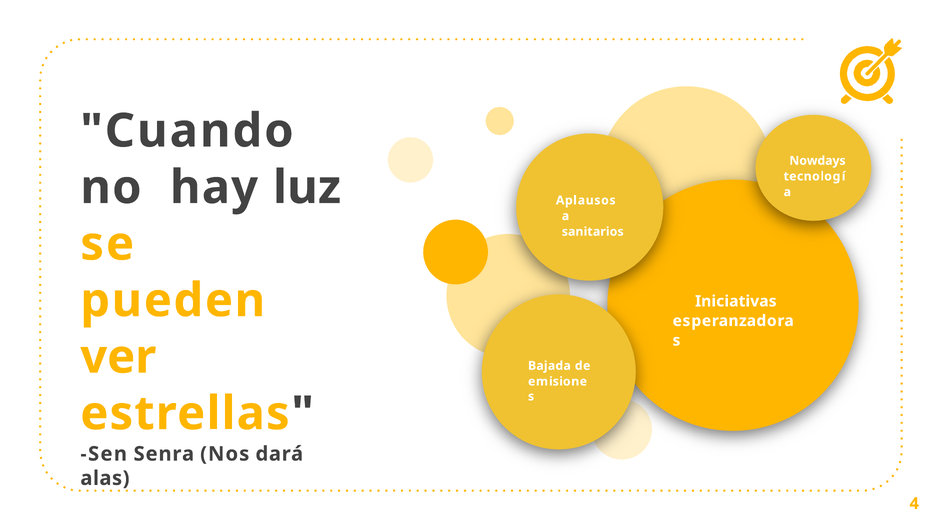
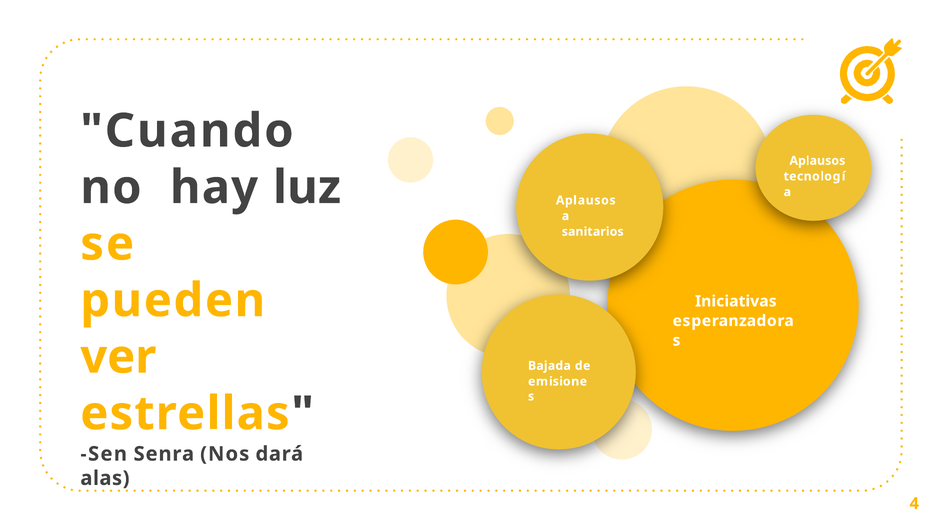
Nowdays at (817, 161): Nowdays -> Aplausos
